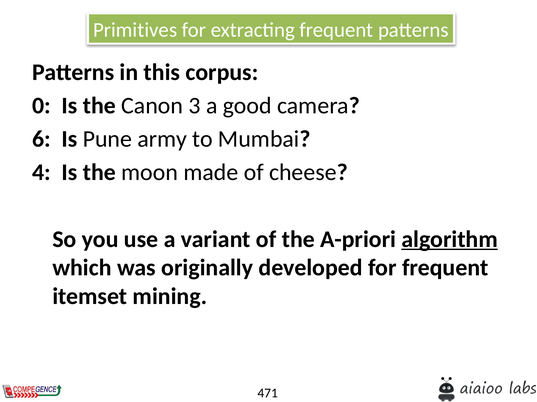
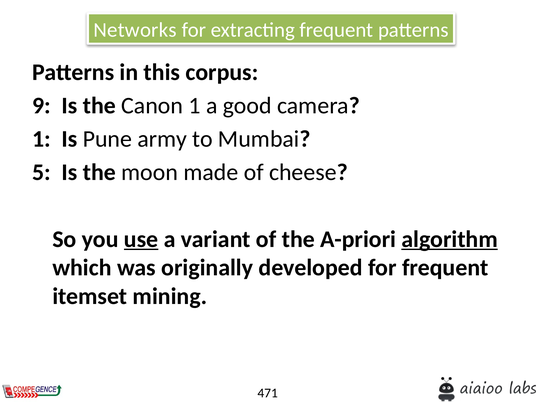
Primitives: Primitives -> Networks
0: 0 -> 9
Canon 3: 3 -> 1
6 at (42, 139): 6 -> 1
4: 4 -> 5
use underline: none -> present
